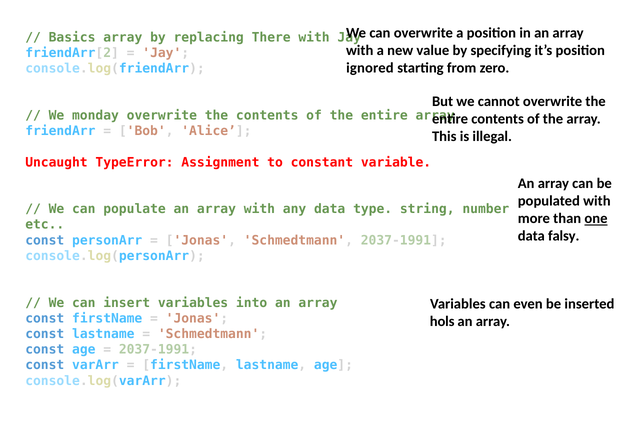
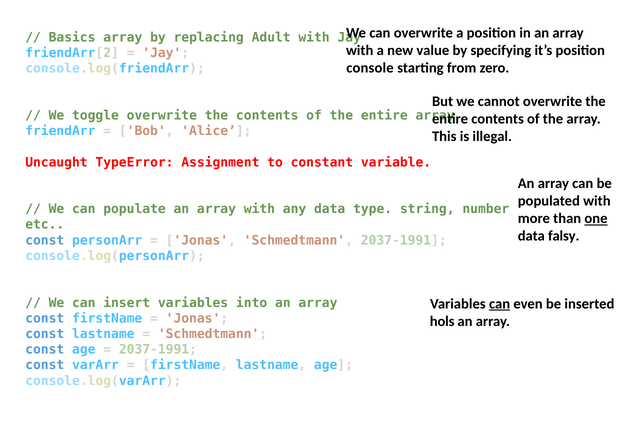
There: There -> Adult
ignored: ignored -> console
monday: monday -> toggle
can at (500, 304) underline: none -> present
